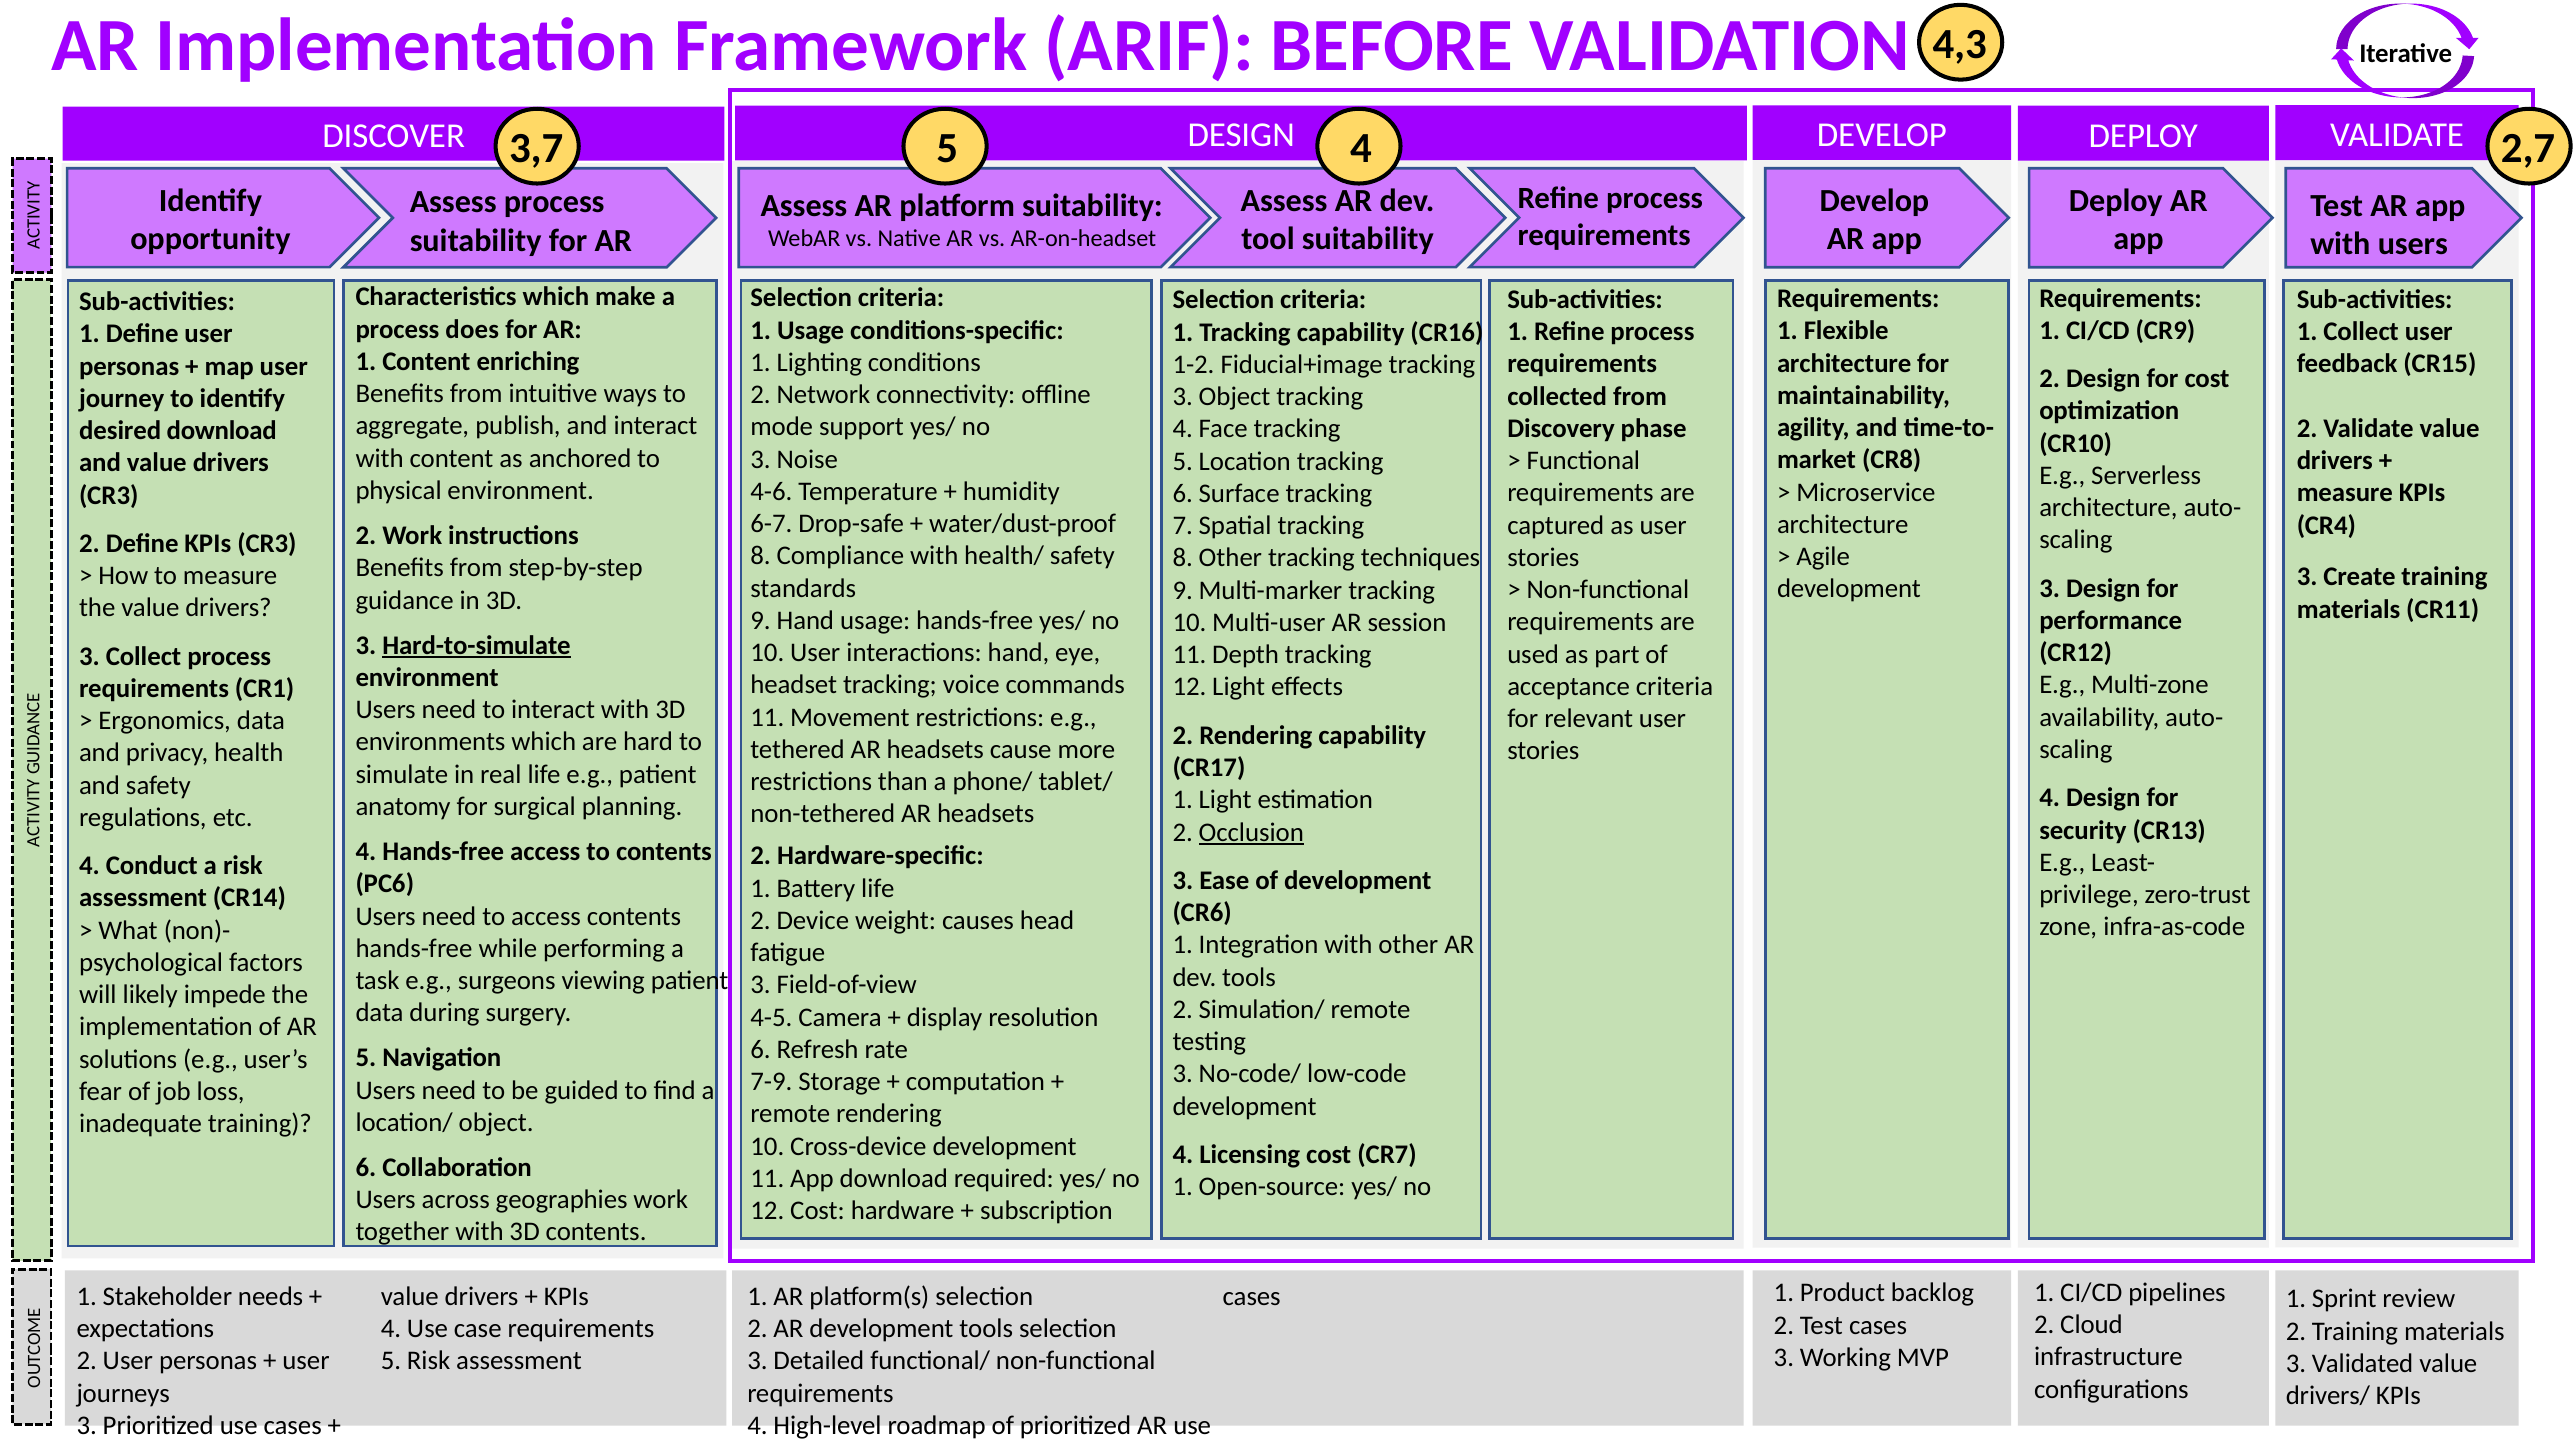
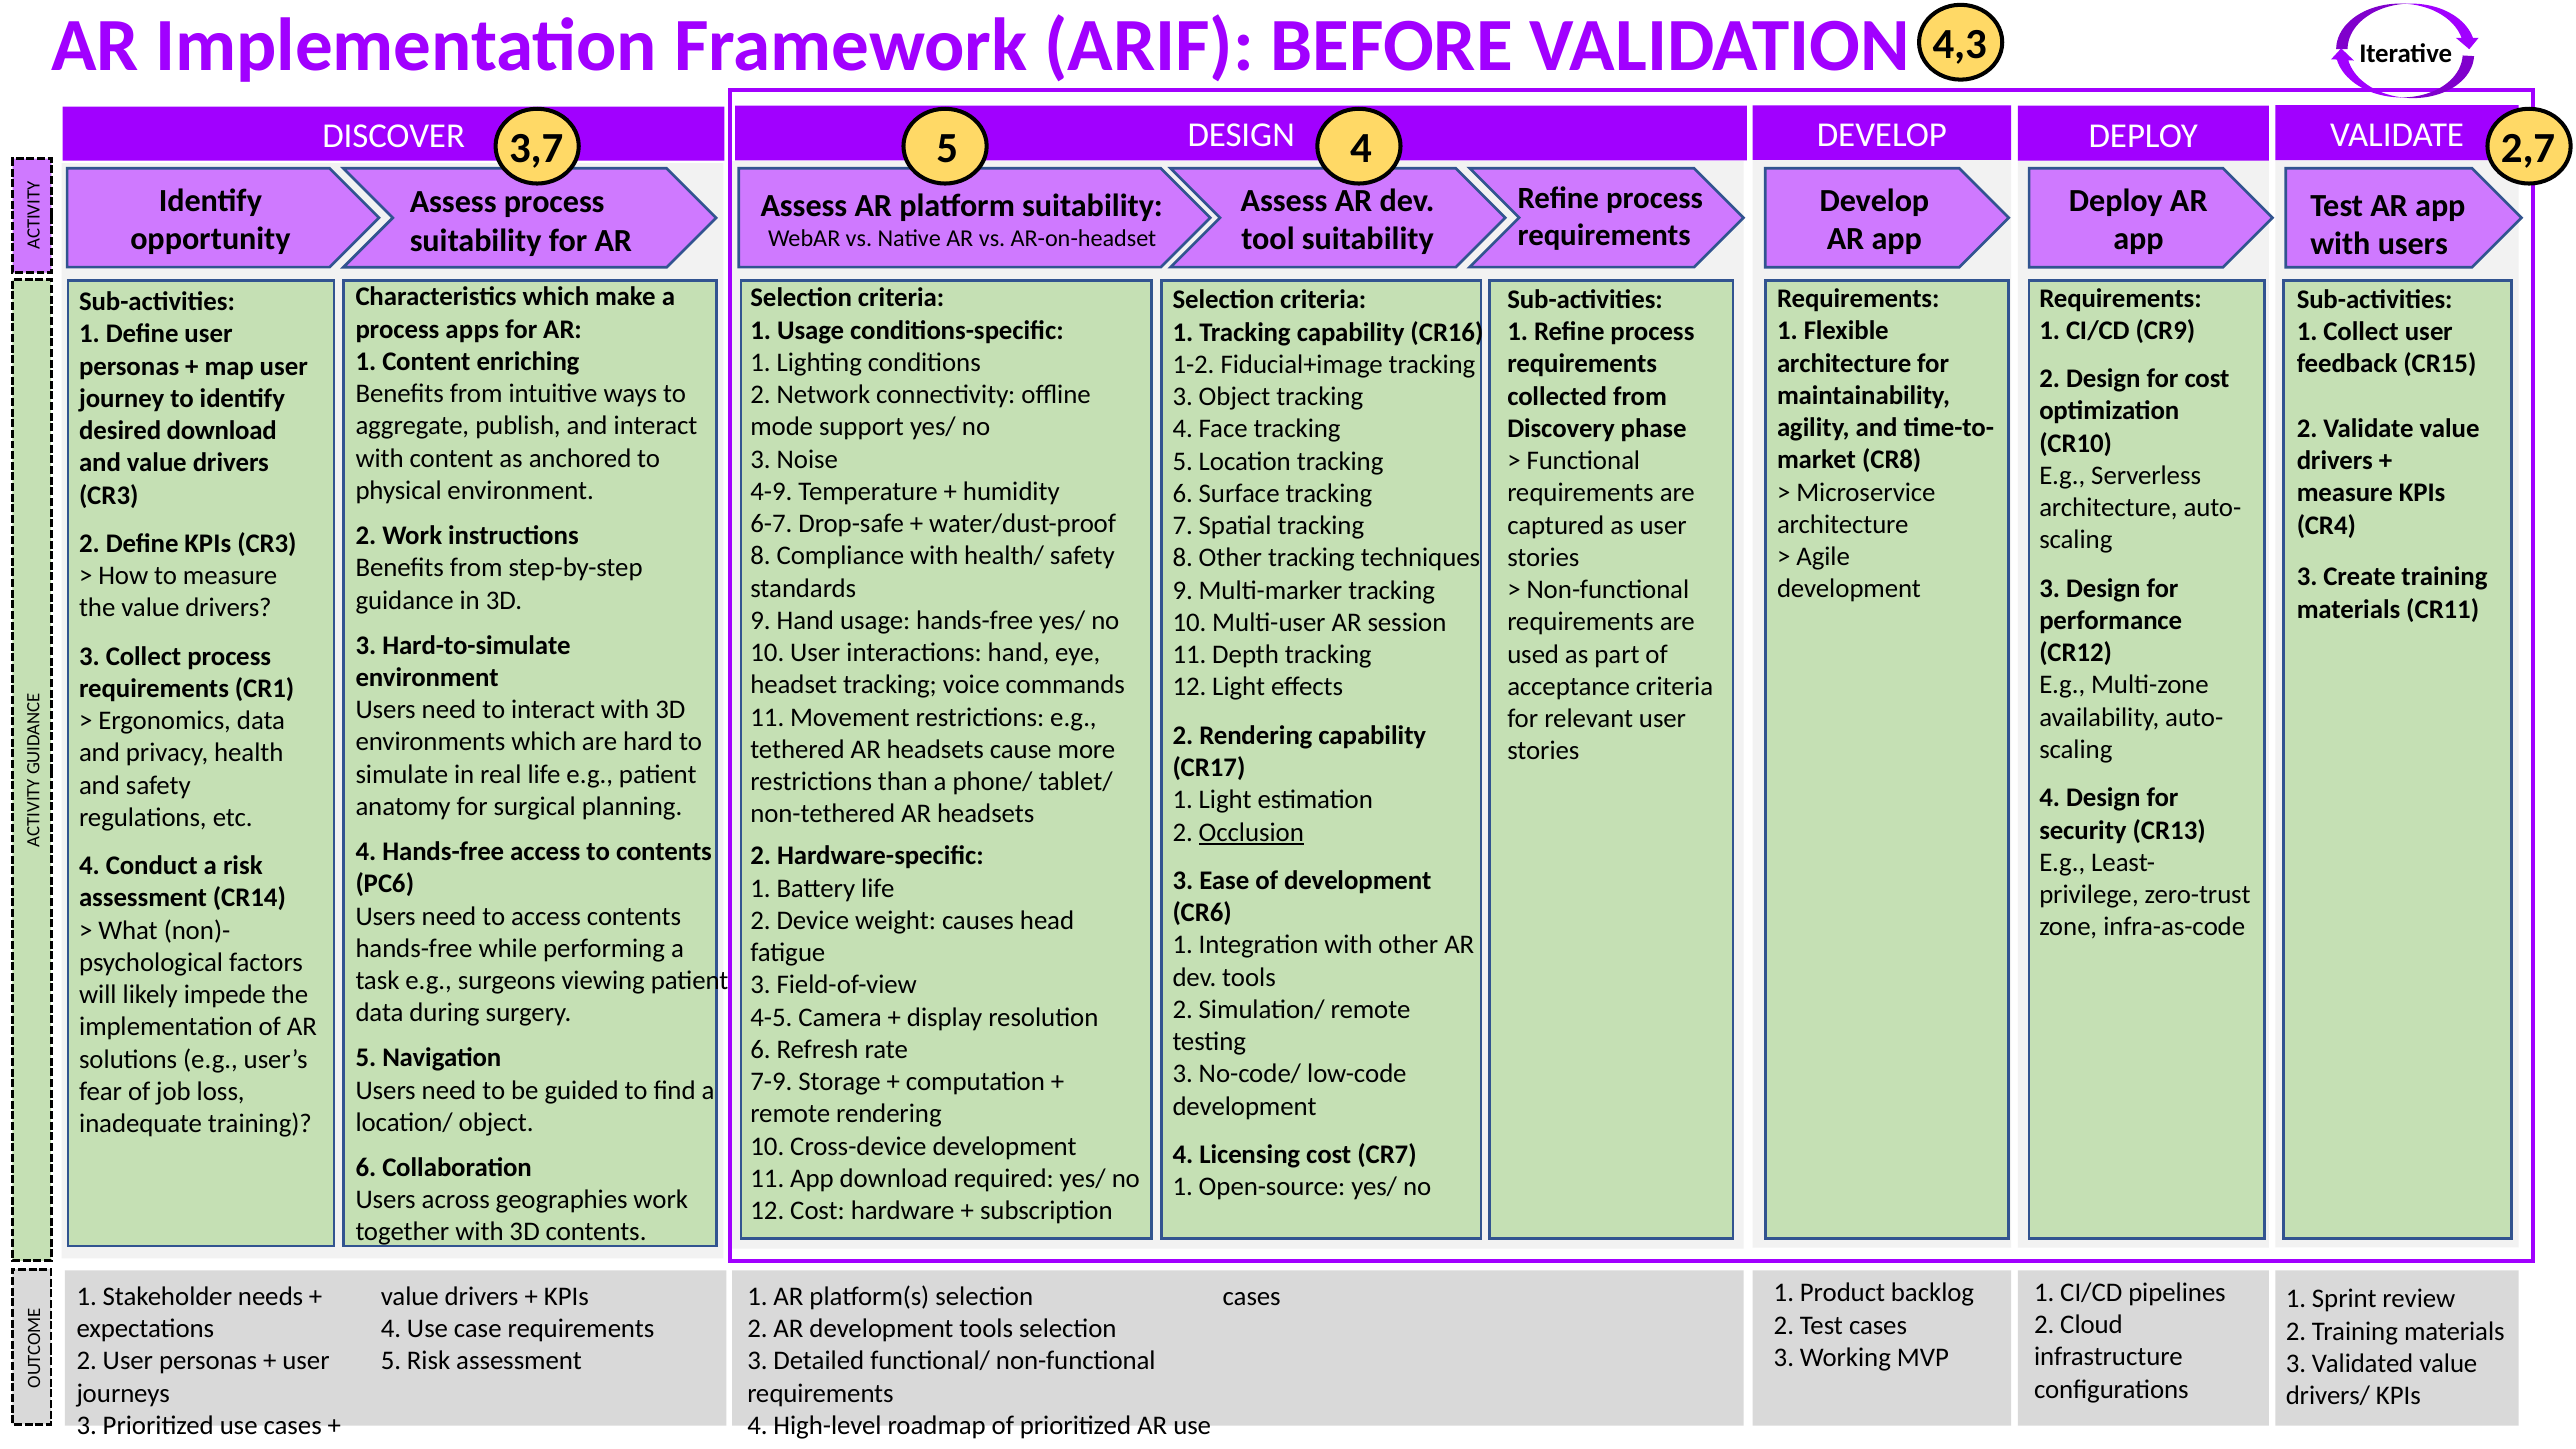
does: does -> apps
4-6: 4-6 -> 4-9
Hard-to-simulate underline: present -> none
